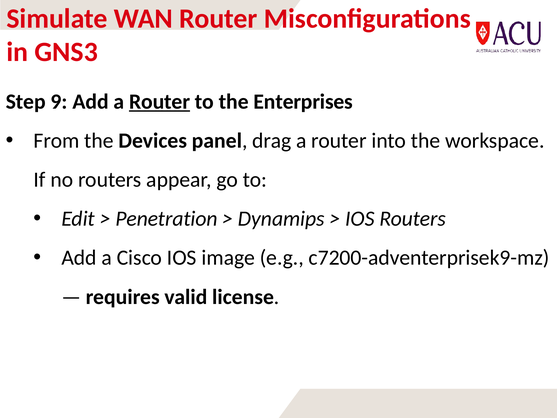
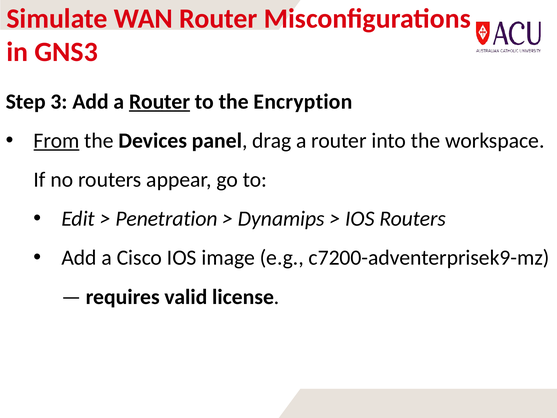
9: 9 -> 3
Enterprises: Enterprises -> Encryption
From underline: none -> present
